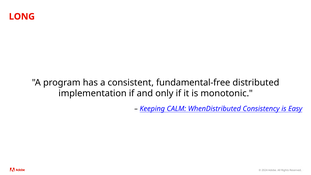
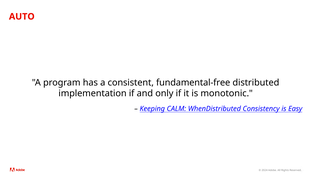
LONG: LONG -> AUTO
